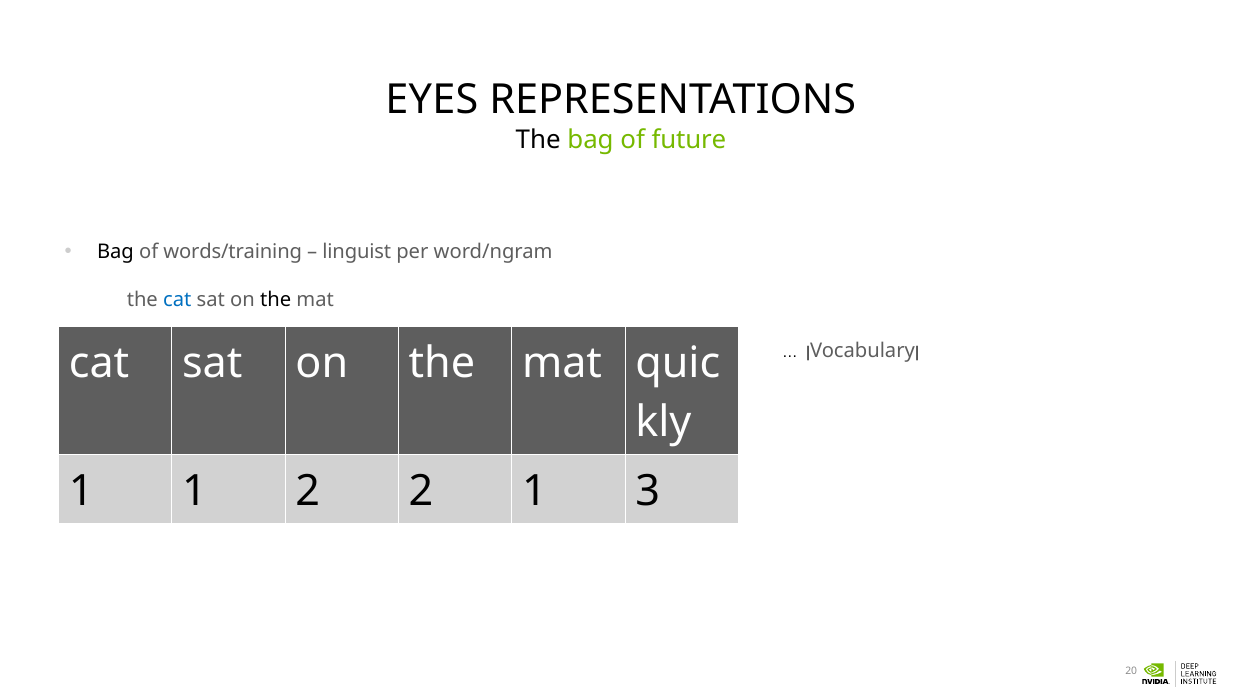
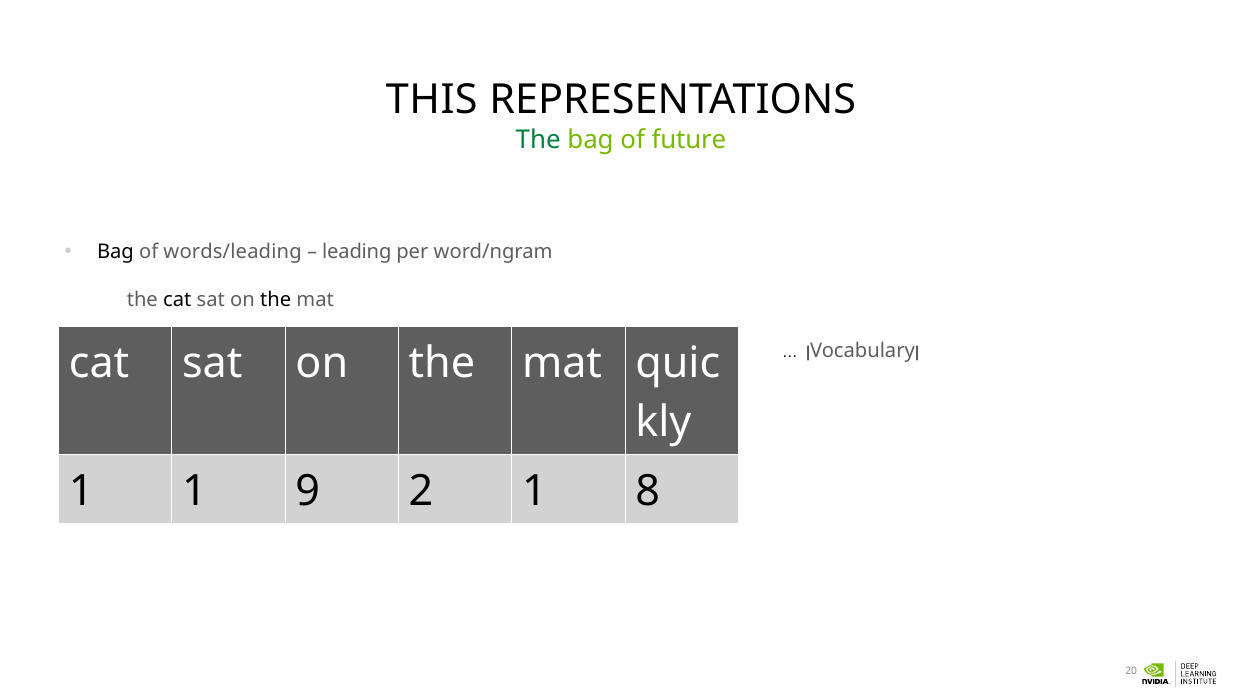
EYES: EYES -> THIS
The at (538, 140) colour: black -> green
words/training: words/training -> words/leading
linguist: linguist -> leading
cat at (177, 300) colour: blue -> black
1 2: 2 -> 9
3: 3 -> 8
